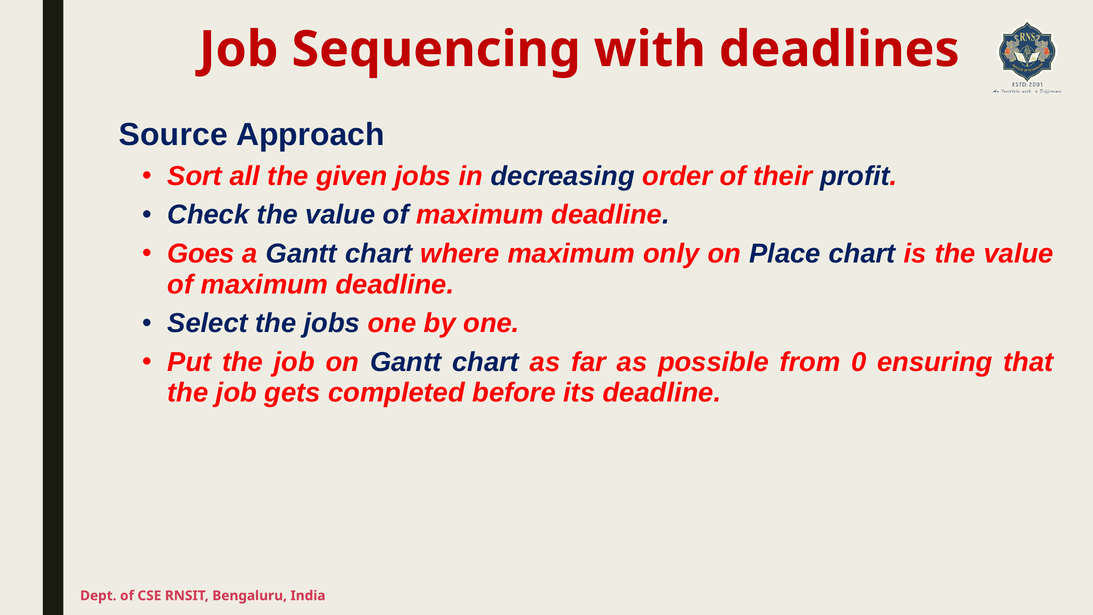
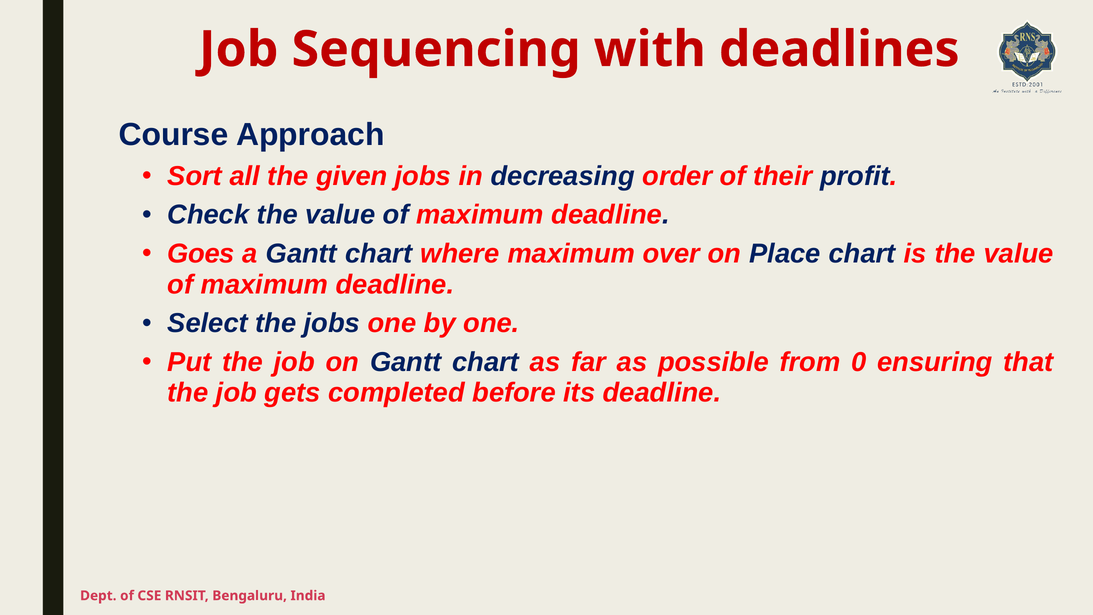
Source: Source -> Course
only: only -> over
